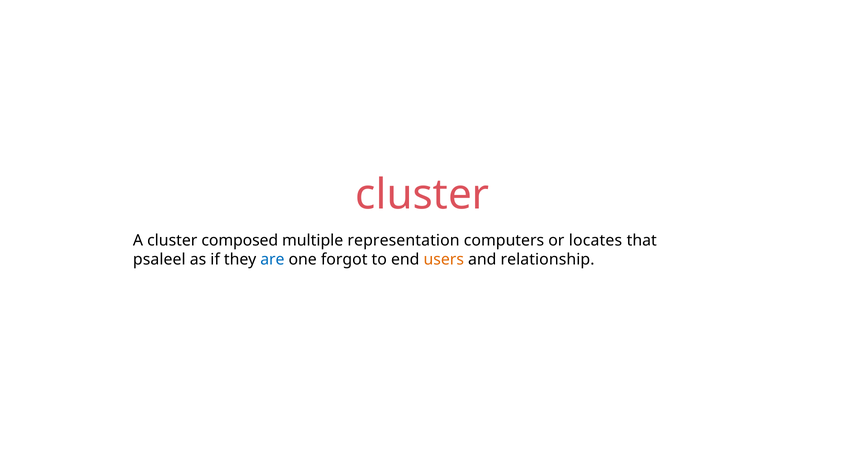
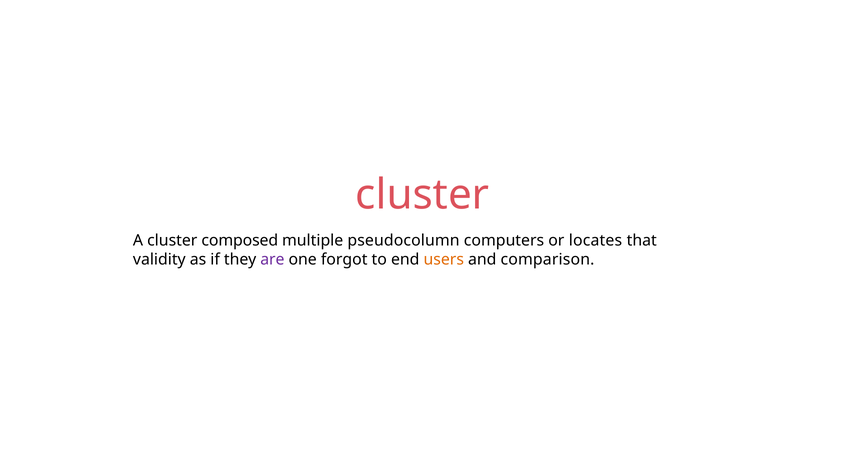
representation: representation -> pseudocolumn
psaleel: psaleel -> validity
are colour: blue -> purple
relationship: relationship -> comparison
